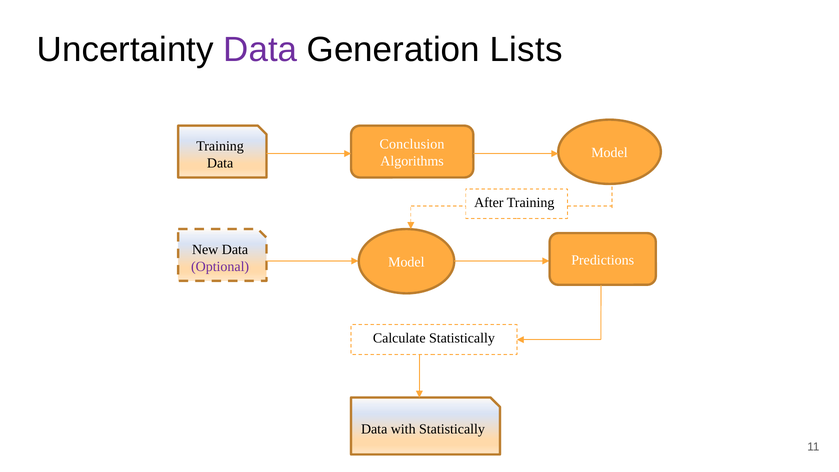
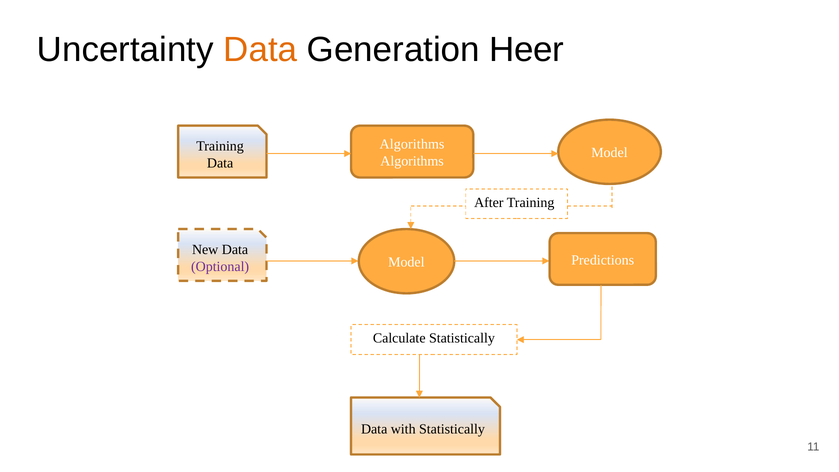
Data at (260, 50) colour: purple -> orange
Lists: Lists -> Heer
Conclusion at (412, 144): Conclusion -> Algorithms
